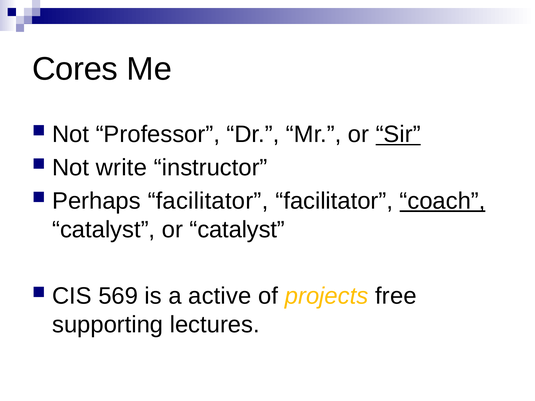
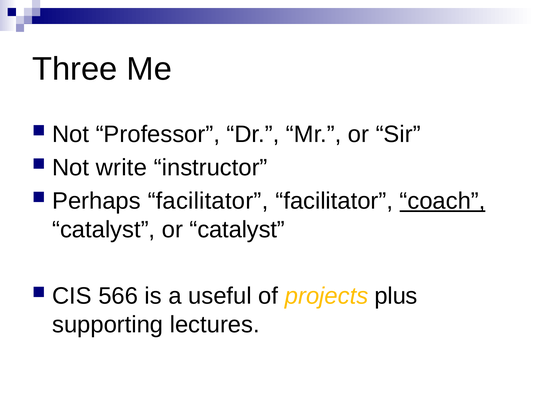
Cores: Cores -> Three
Sir underline: present -> none
569: 569 -> 566
active: active -> useful
free: free -> plus
